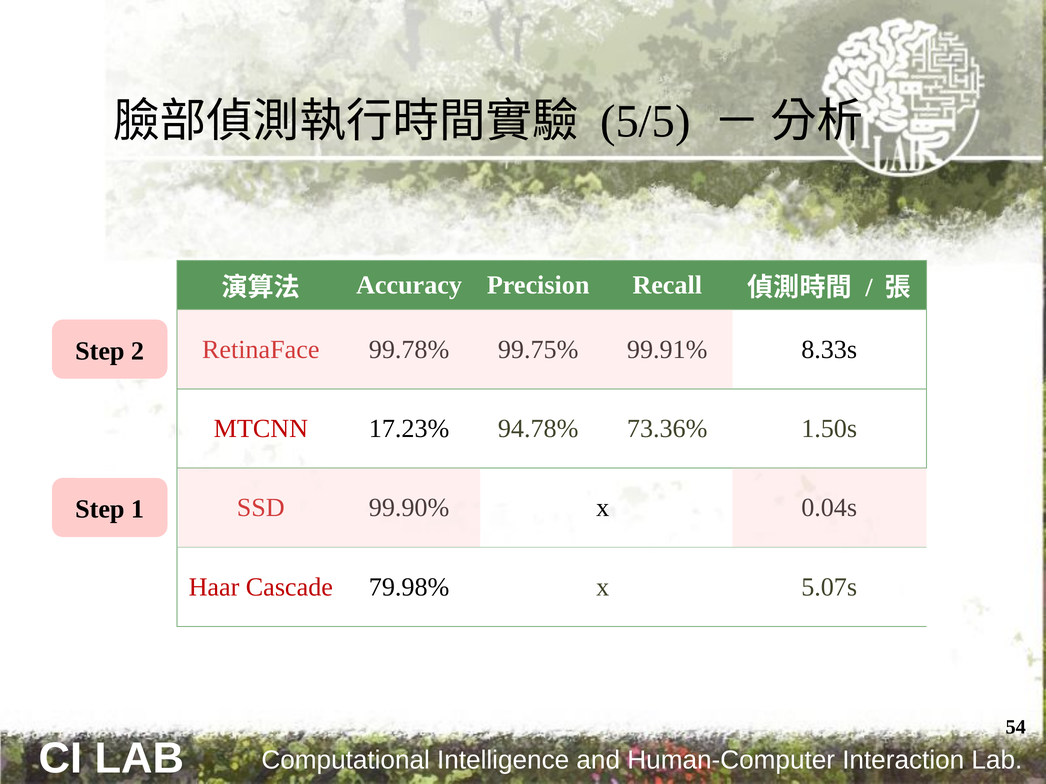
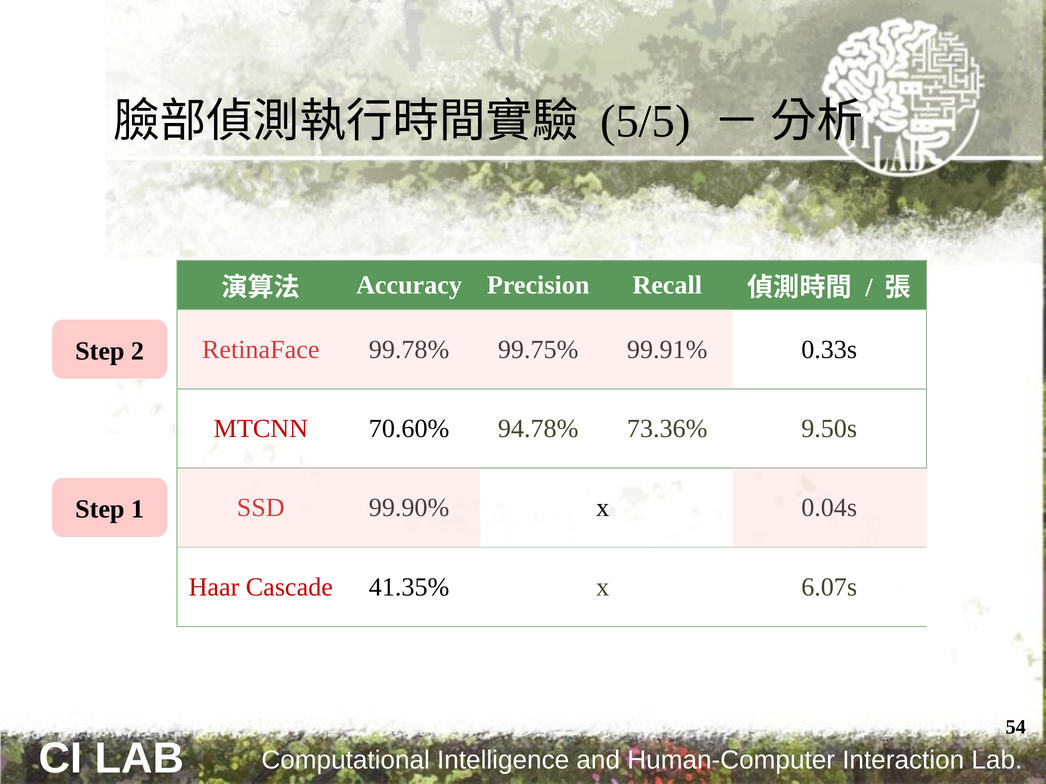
8.33s: 8.33s -> 0.33s
17.23%: 17.23% -> 70.60%
1.50s: 1.50s -> 9.50s
79.98%: 79.98% -> 41.35%
5.07s: 5.07s -> 6.07s
